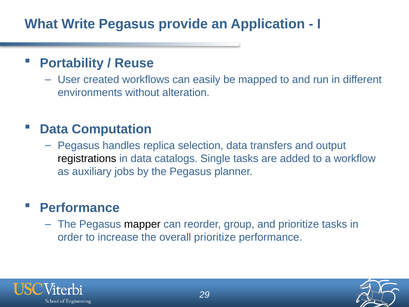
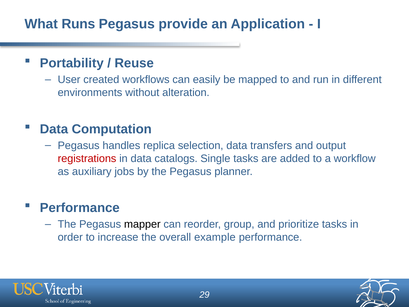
Write: Write -> Runs
registrations colour: black -> red
overall prioritize: prioritize -> example
